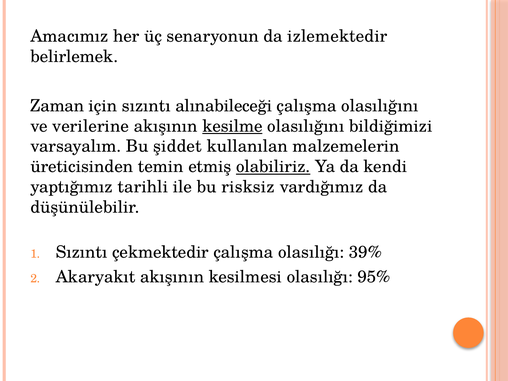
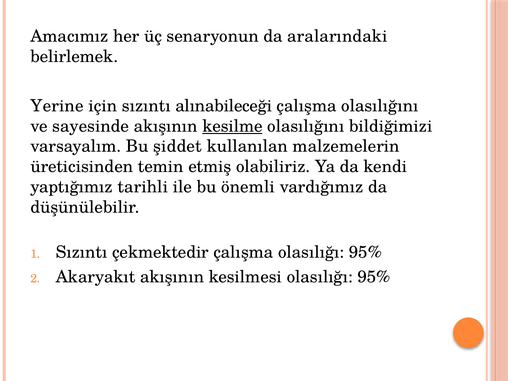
izlemektedir: izlemektedir -> aralarındaki
Zaman: Zaman -> Yerine
verilerine: verilerine -> sayesinde
olabiliriz underline: present -> none
risksiz: risksiz -> önemli
çalışma olasılığı 39%: 39% -> 95%
